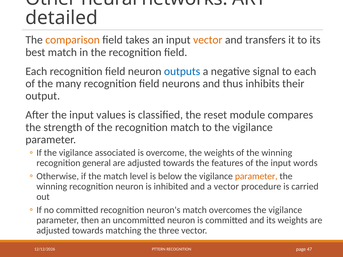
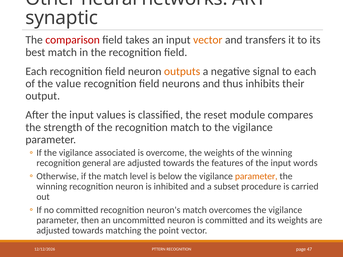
detailed: detailed -> synaptic
comparison colour: orange -> red
outputs colour: blue -> orange
many: many -> value
a vector: vector -> subset
three: three -> point
